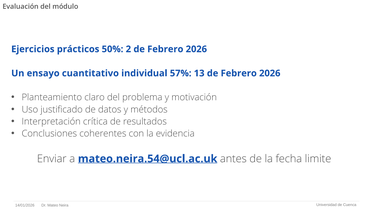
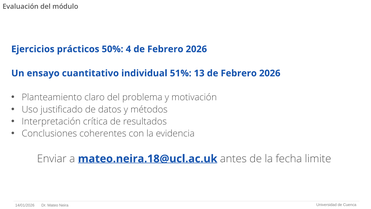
2: 2 -> 4
57%: 57% -> 51%
mateo.neira.54@ucl.ac.uk: mateo.neira.54@ucl.ac.uk -> mateo.neira.18@ucl.ac.uk
